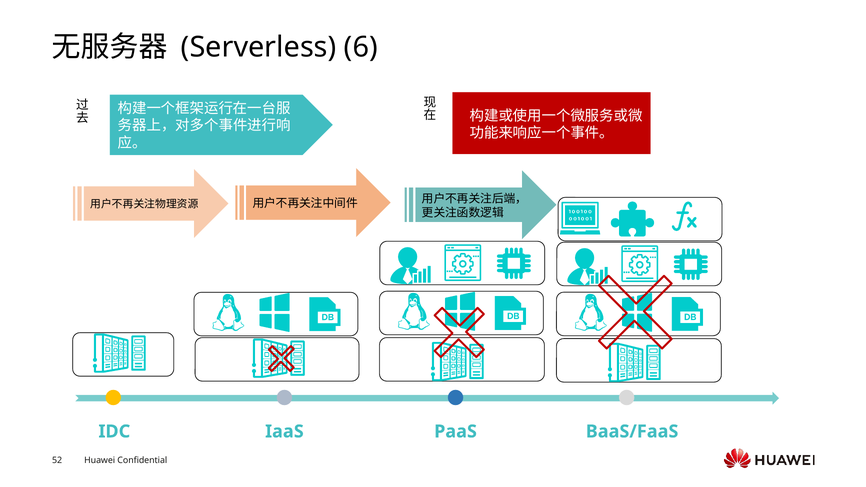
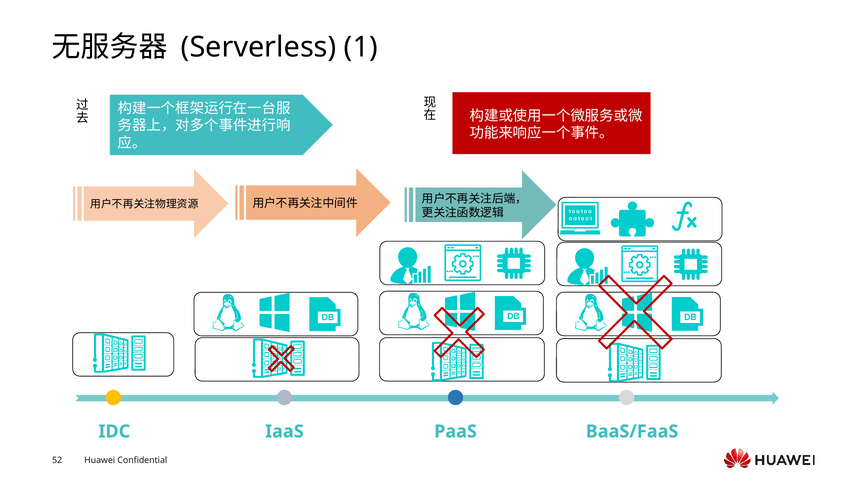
6: 6 -> 1
